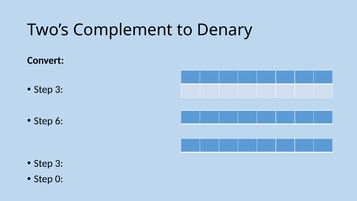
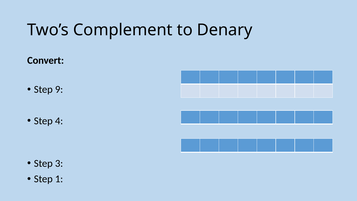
3 at (59, 89): 3 -> 9
6: 6 -> 4
0: 0 -> 1
